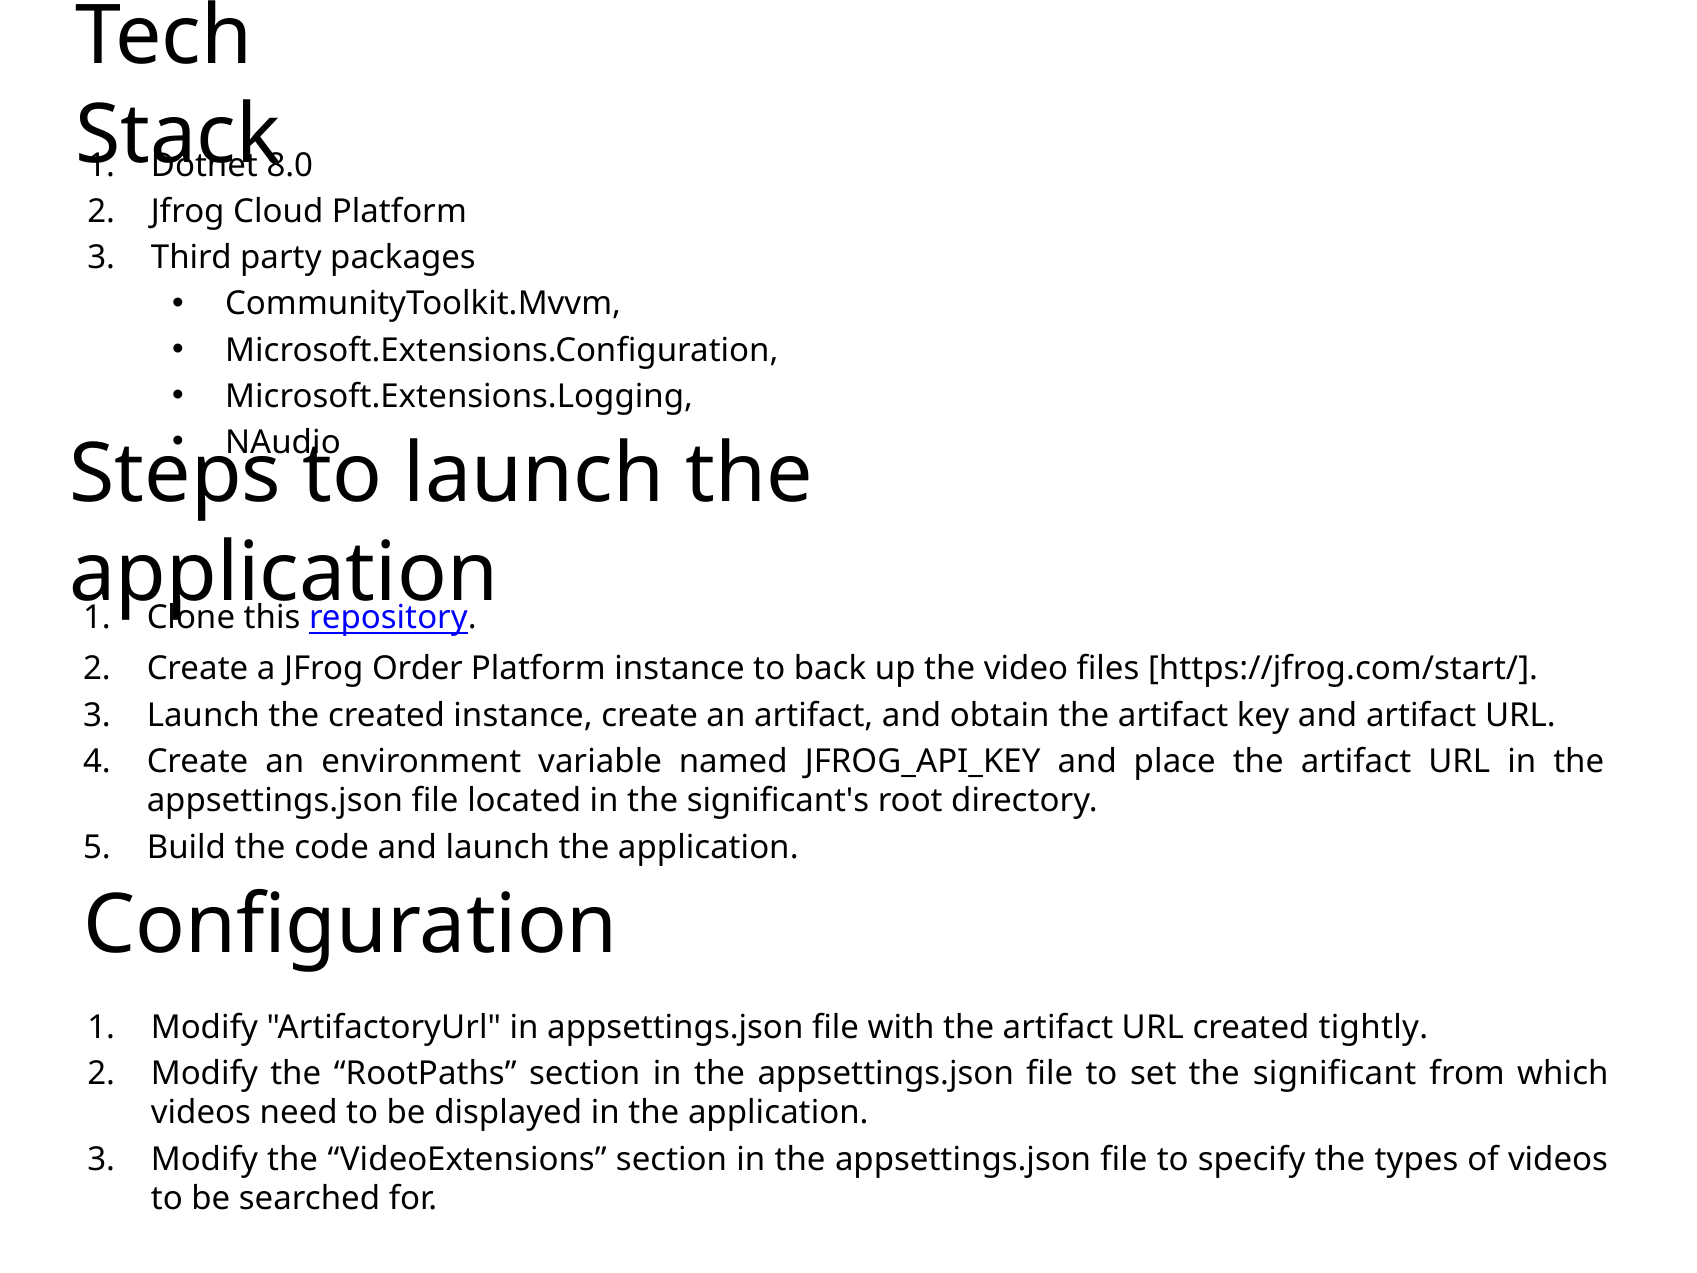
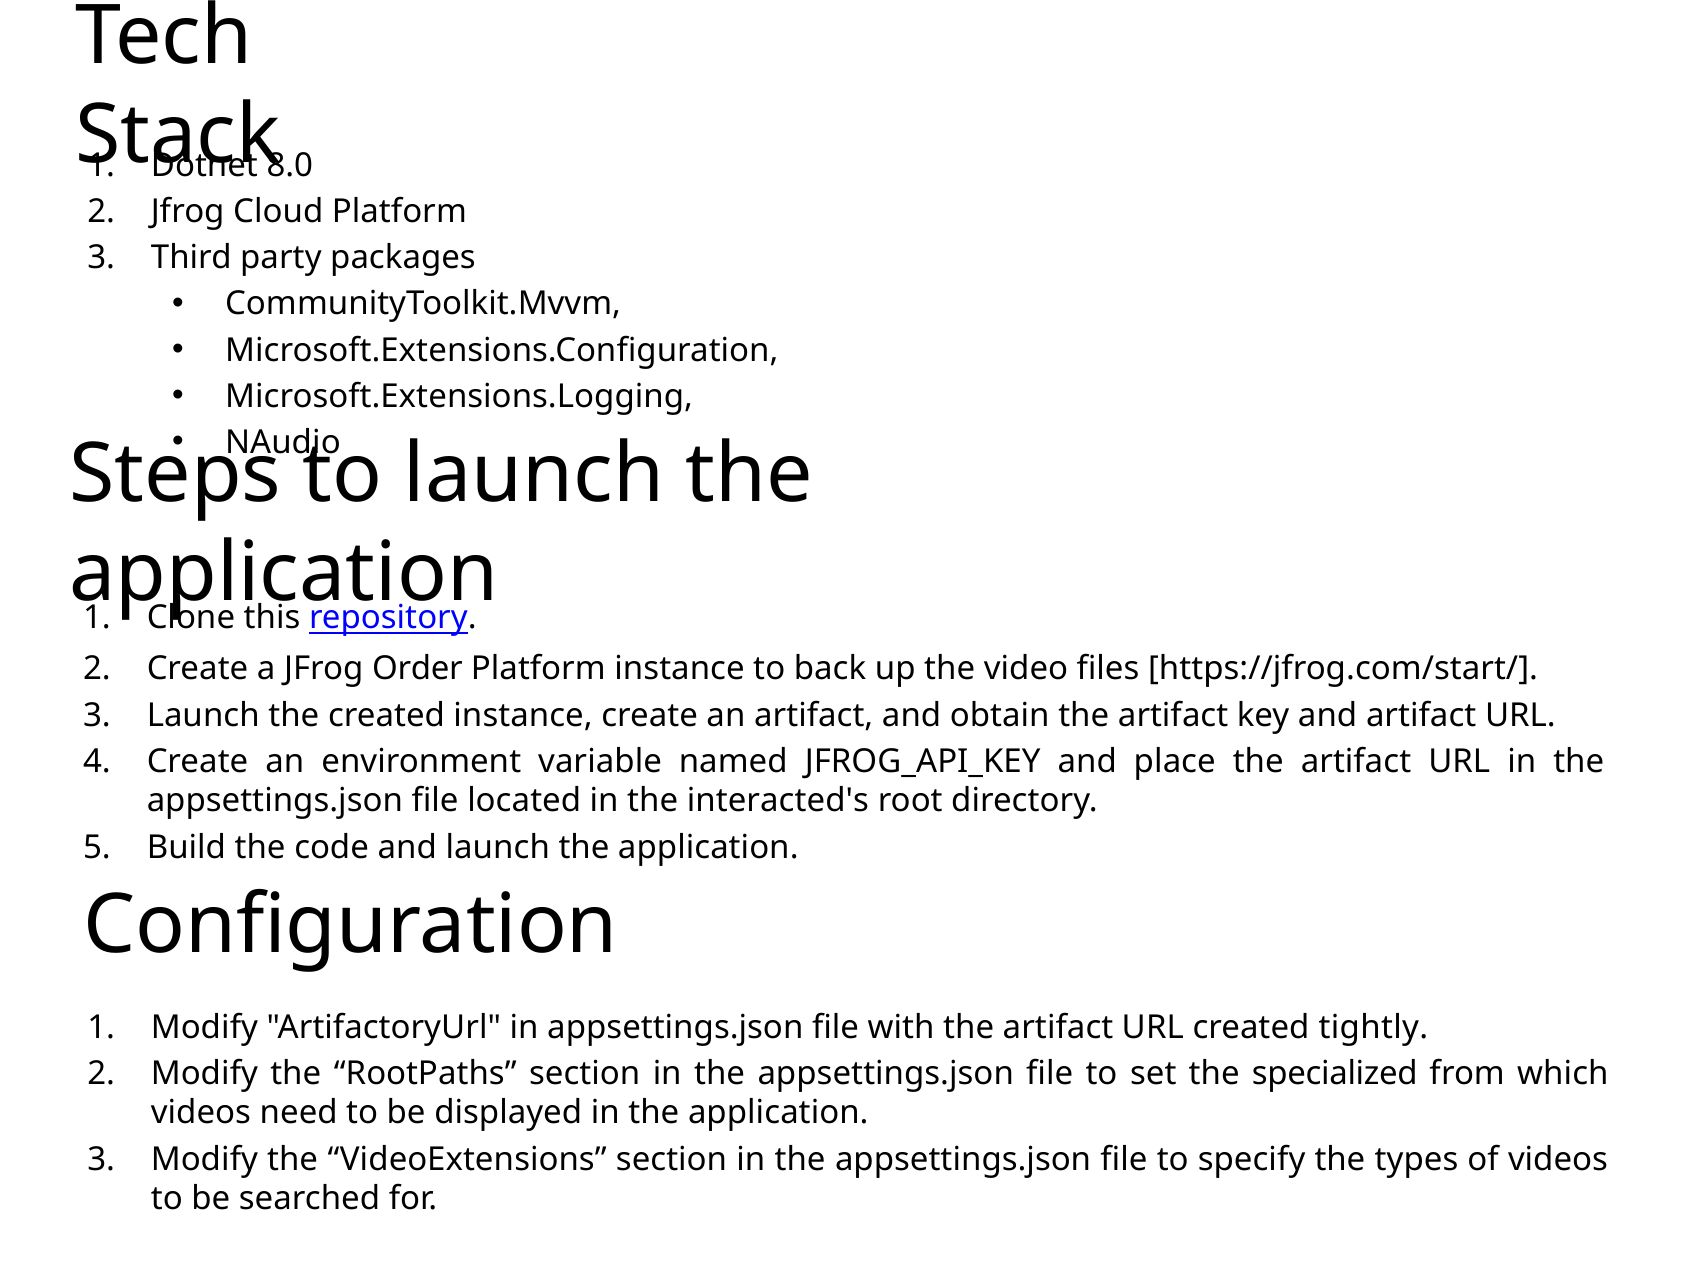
significant's: significant's -> interacted's
significant: significant -> specialized
